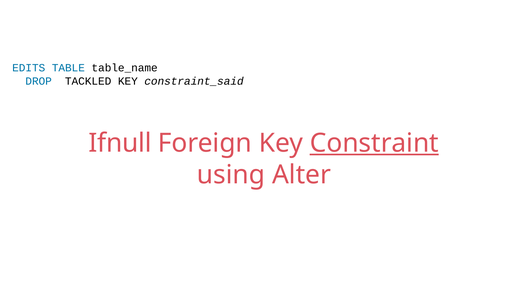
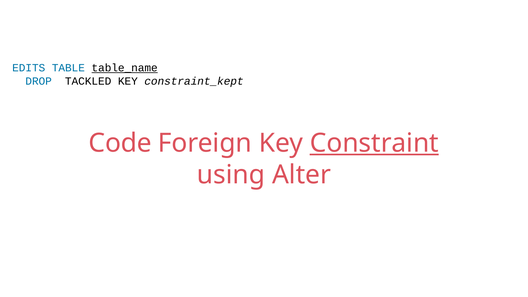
table_name underline: none -> present
constraint_said: constraint_said -> constraint_kept
Ifnull: Ifnull -> Code
